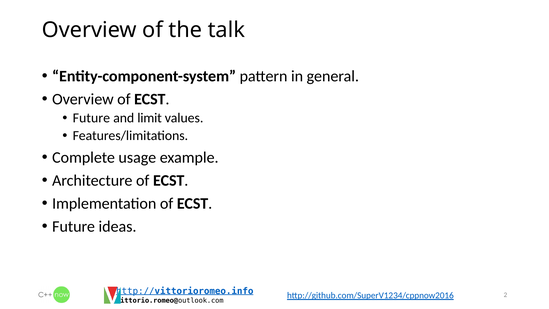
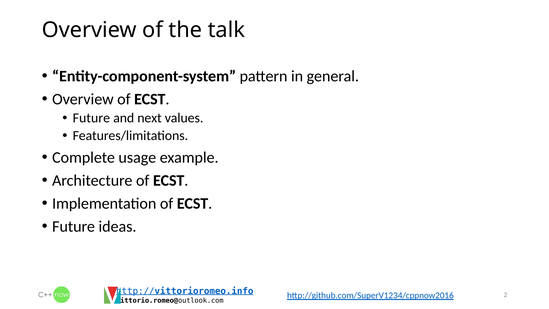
limit: limit -> next
